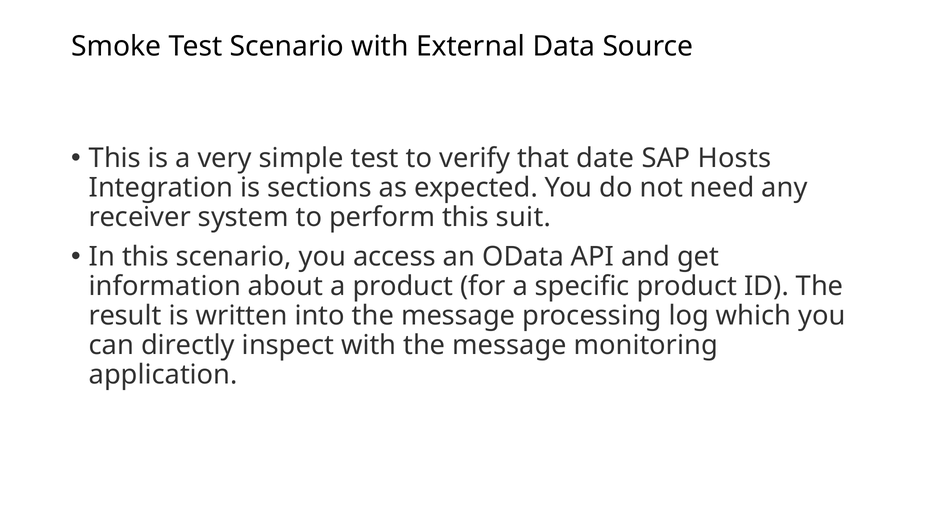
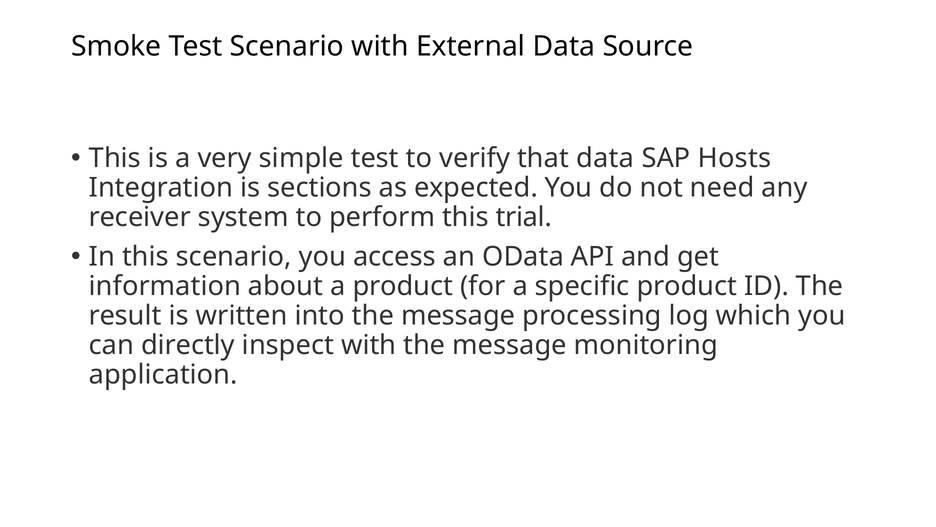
that date: date -> data
suit: suit -> trial
